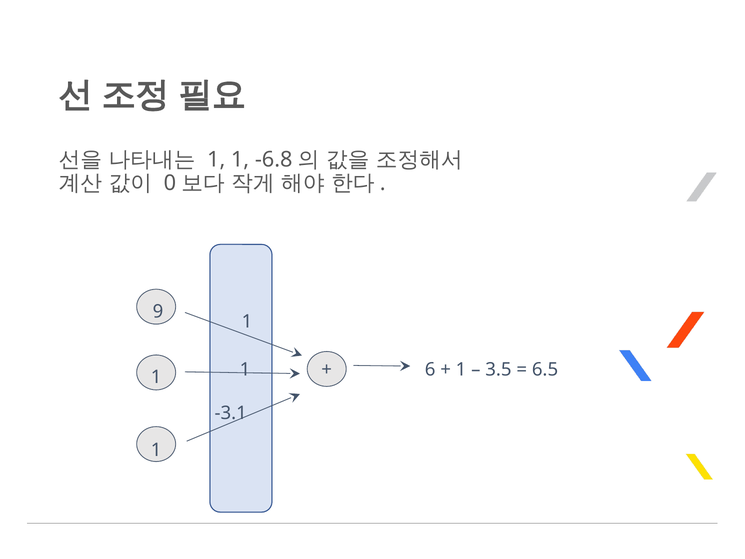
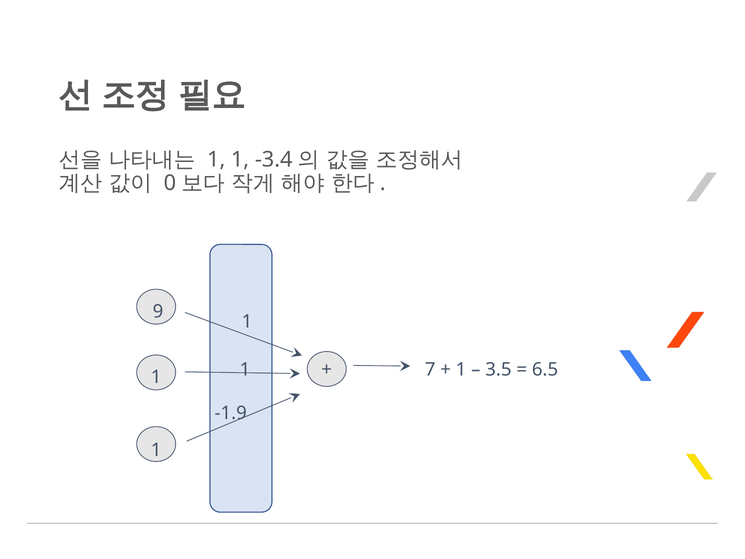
-6.8: -6.8 -> -3.4
6: 6 -> 7
-3.1: -3.1 -> -1.9
